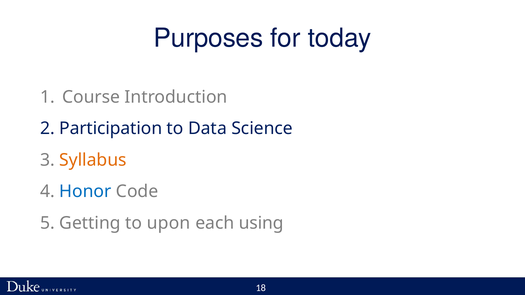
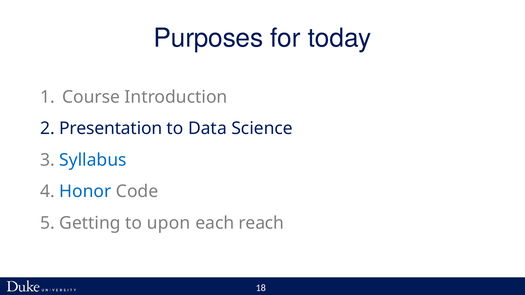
Participation: Participation -> Presentation
Syllabus colour: orange -> blue
using: using -> reach
